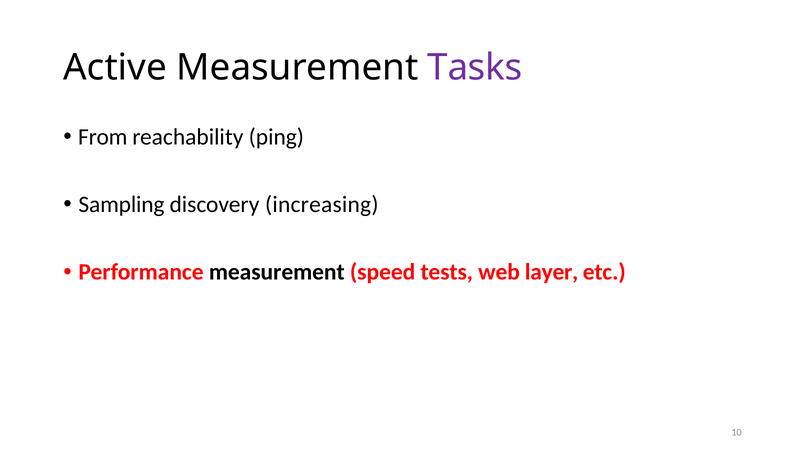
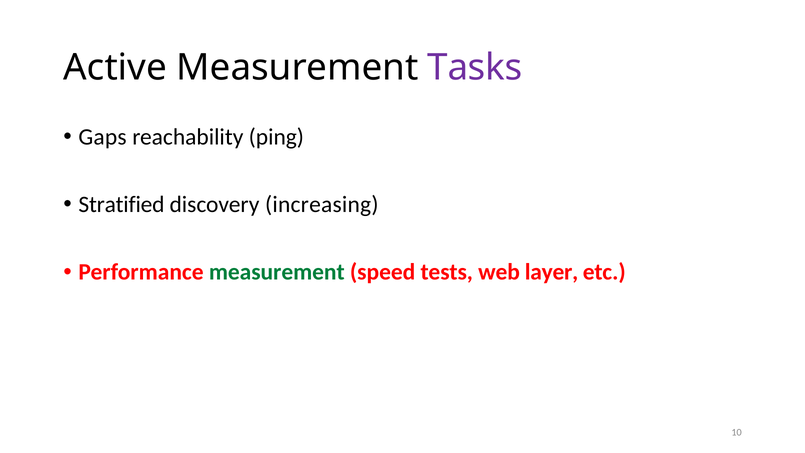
From: From -> Gaps
Sampling: Sampling -> Stratified
measurement at (277, 272) colour: black -> green
